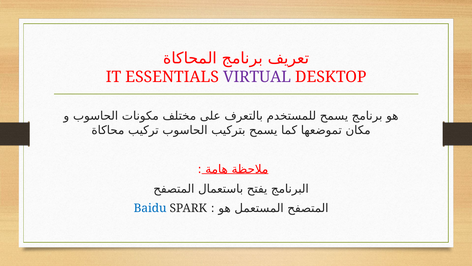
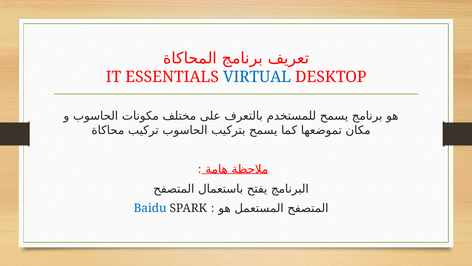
VIRTUAL colour: purple -> blue
